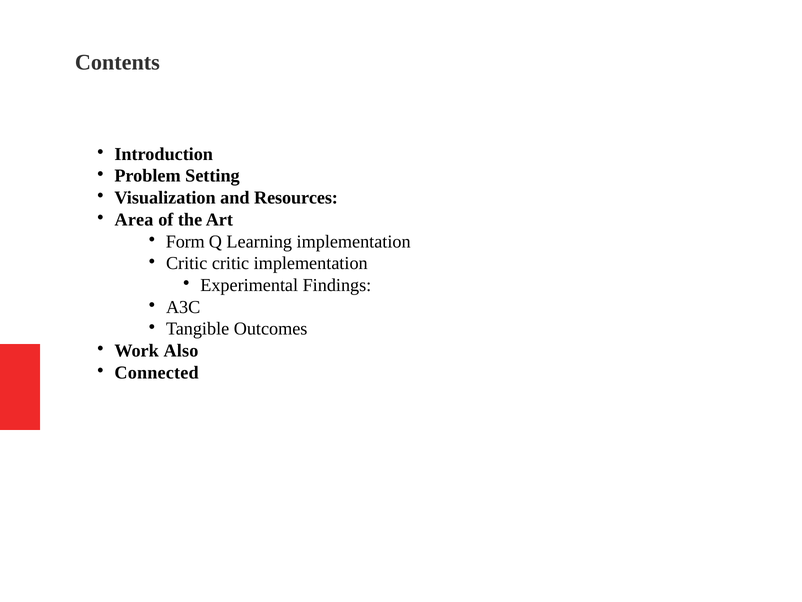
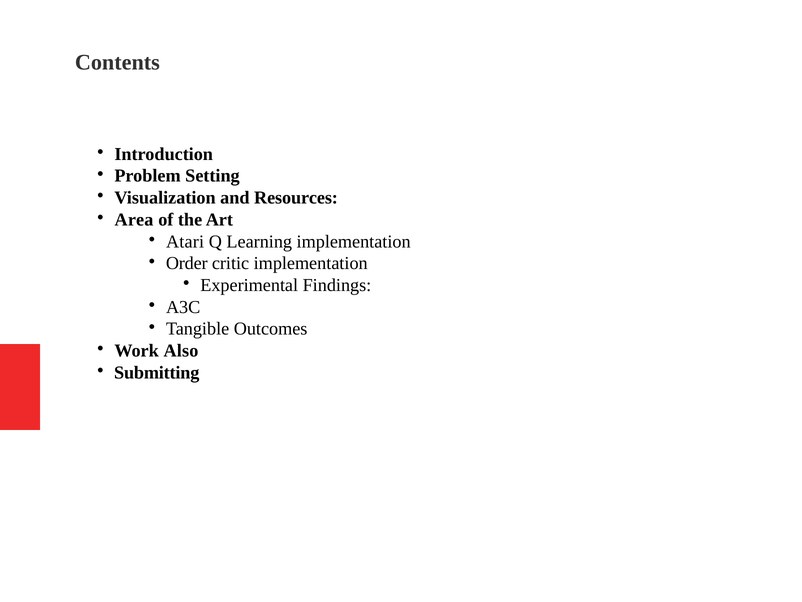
Form: Form -> Atari
Critic at (187, 263): Critic -> Order
Connected: Connected -> Submitting
